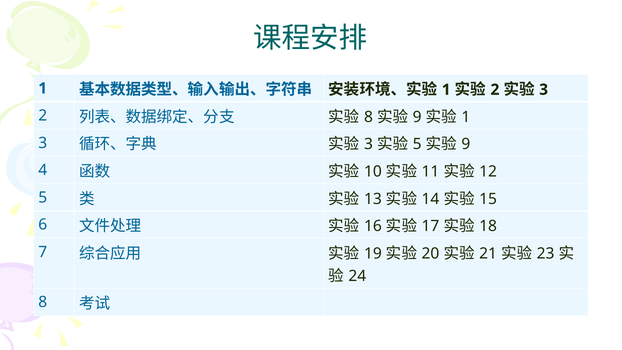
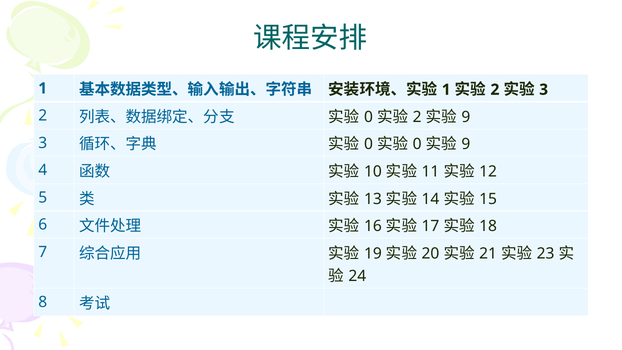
8 at (368, 117): 8 -> 0
9 at (417, 117): 9 -> 2
1 at (466, 117): 1 -> 9
3 at (368, 144): 3 -> 0
5 at (417, 144): 5 -> 0
